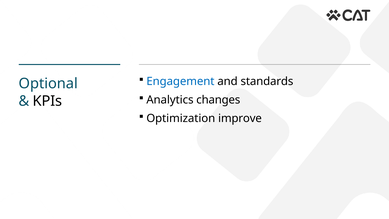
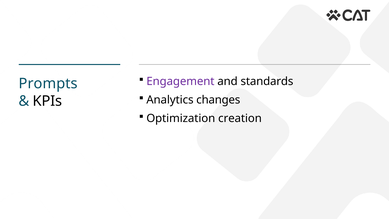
Engagement colour: blue -> purple
Optional: Optional -> Prompts
improve: improve -> creation
